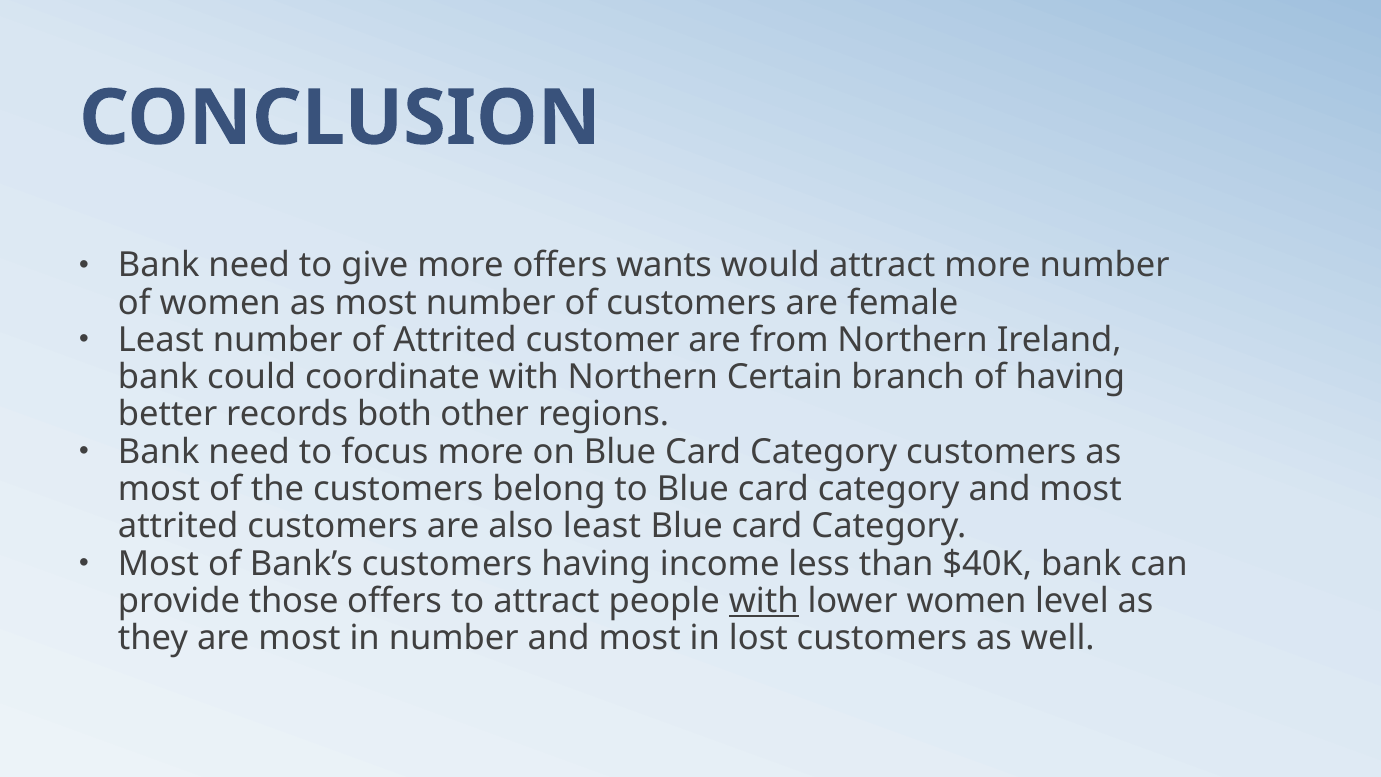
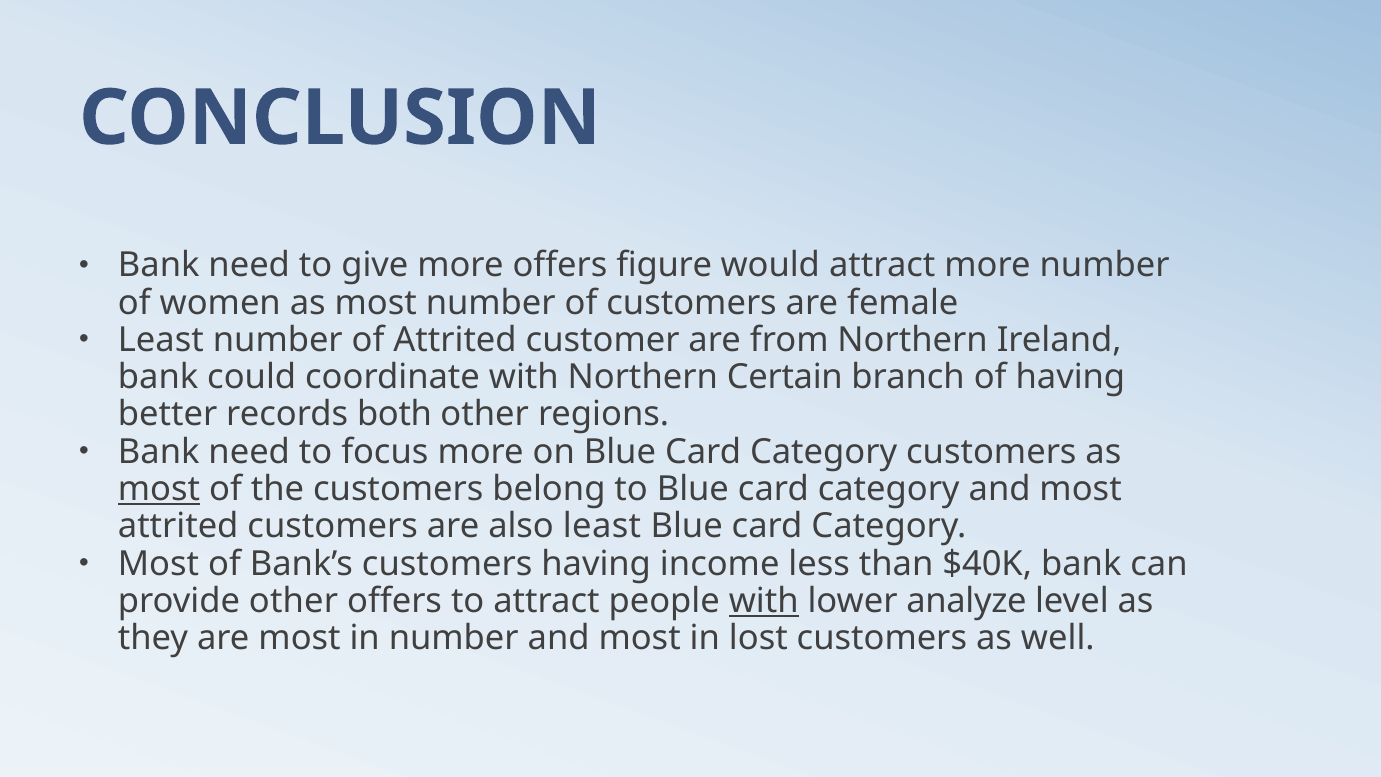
wants: wants -> figure
most at (159, 489) underline: none -> present
provide those: those -> other
lower women: women -> analyze
